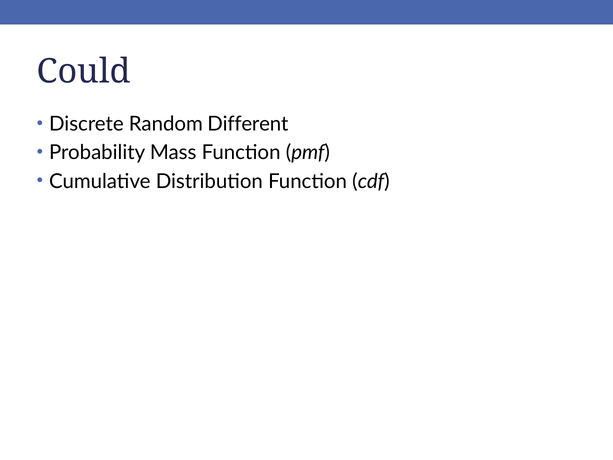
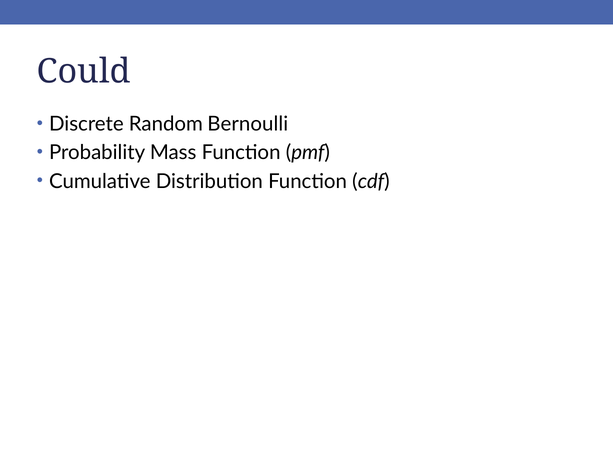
Different: Different -> Bernoulli
